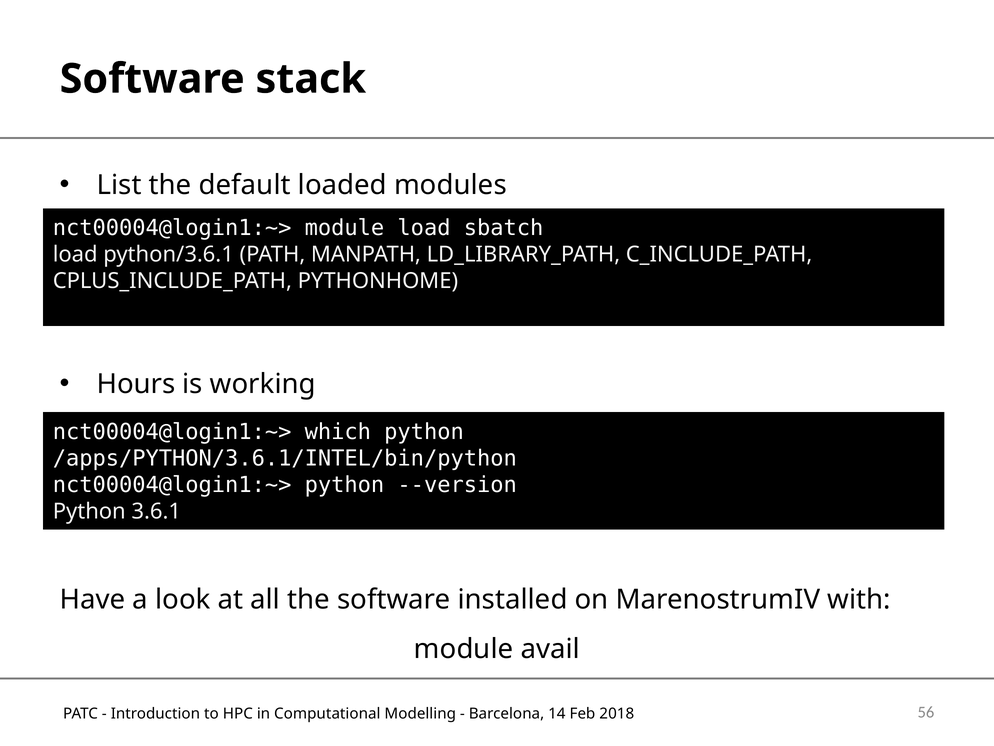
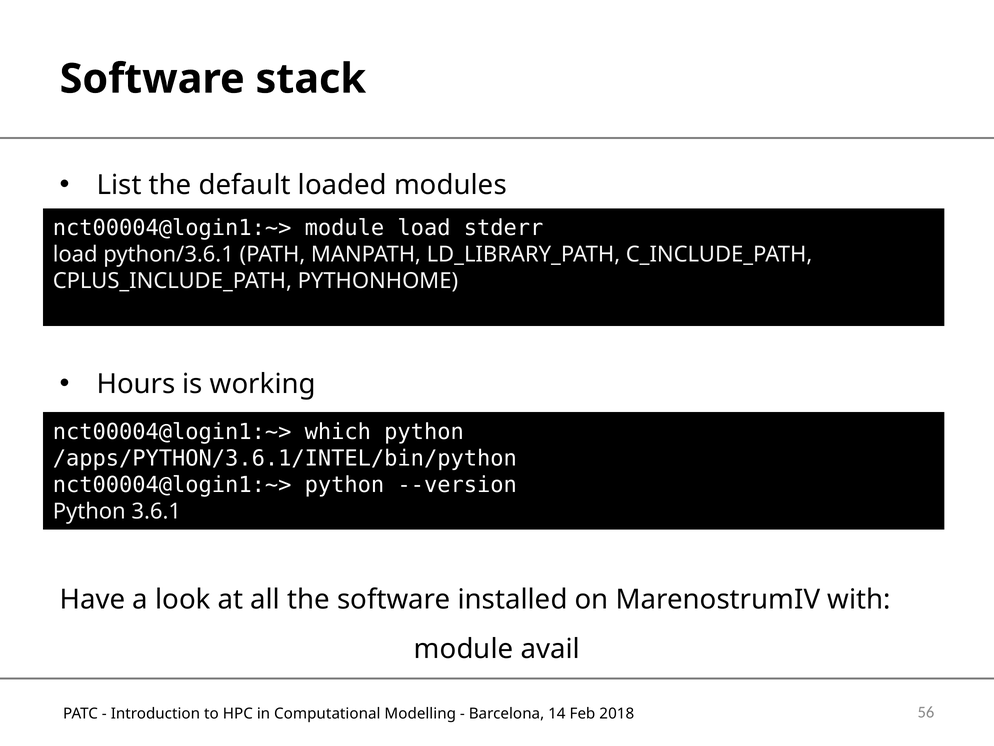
sbatch: sbatch -> stderr
